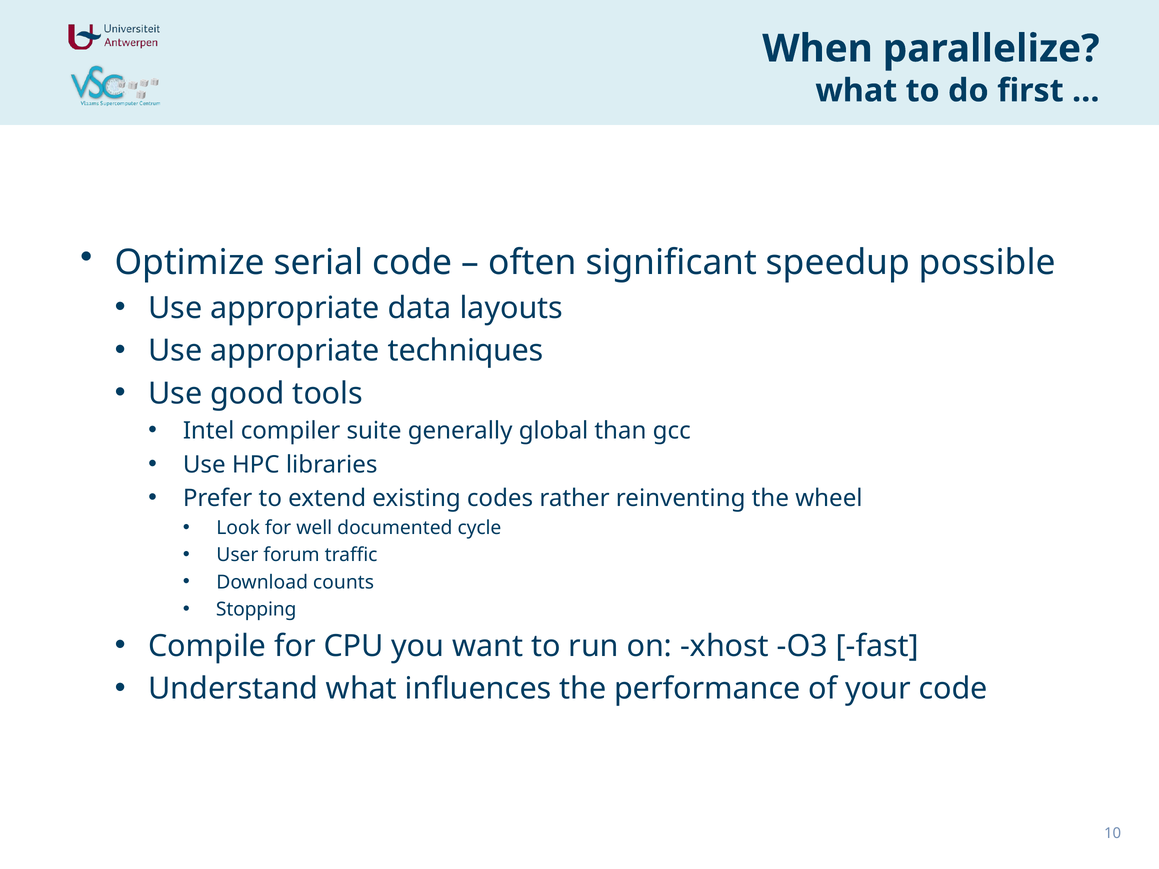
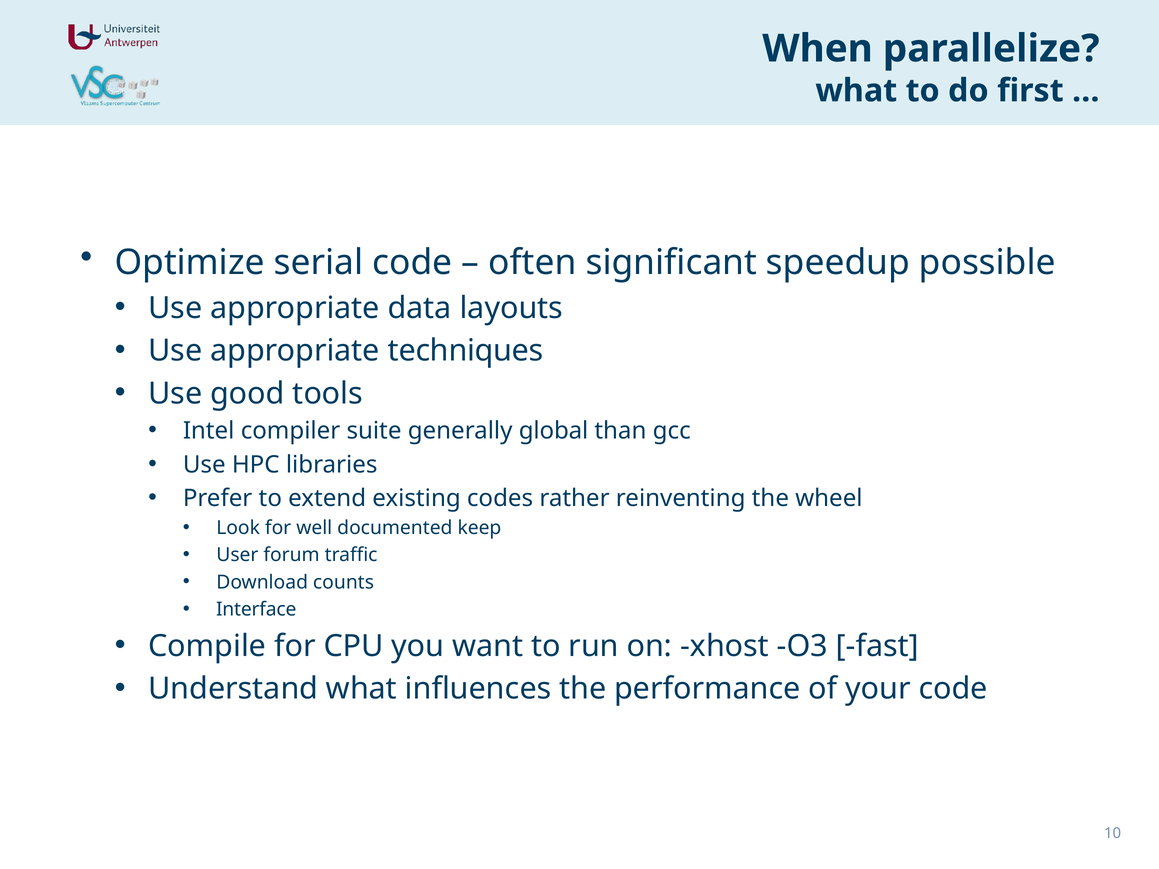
cycle: cycle -> keep
Stopping: Stopping -> Interface
